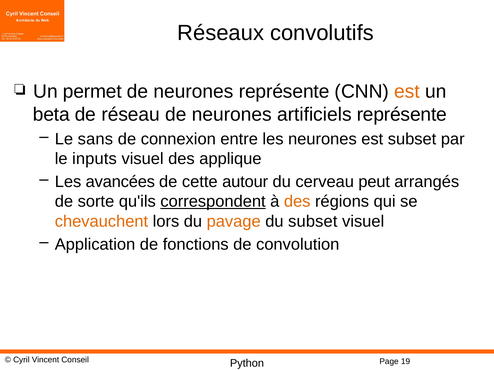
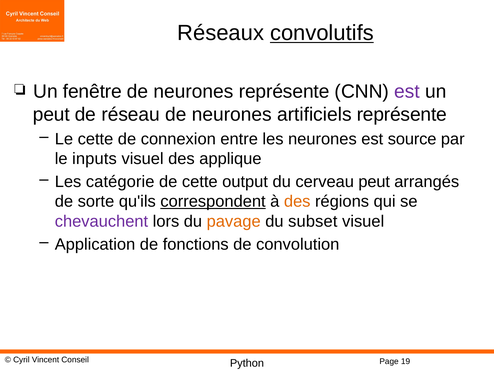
convolutifs underline: none -> present
permet: permet -> fenêtre
est at (407, 92) colour: orange -> purple
beta at (51, 115): beta -> peut
Le sans: sans -> cette
est subset: subset -> source
avancées: avancées -> catégorie
autour: autour -> output
chevauchent colour: orange -> purple
